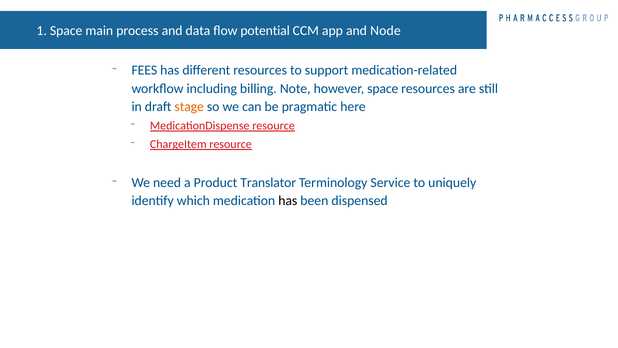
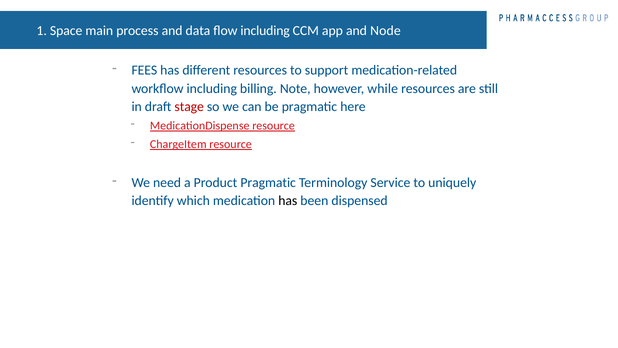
flow potential: potential -> including
however space: space -> while
stage colour: orange -> red
Product Translator: Translator -> Pragmatic
